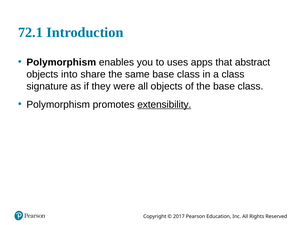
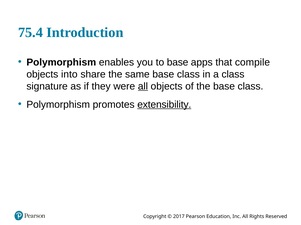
72.1: 72.1 -> 75.4
to uses: uses -> base
abstract: abstract -> compile
all at (143, 86) underline: none -> present
